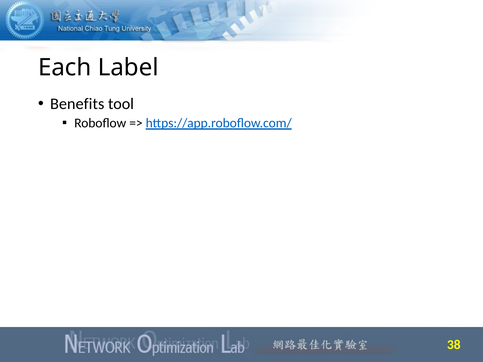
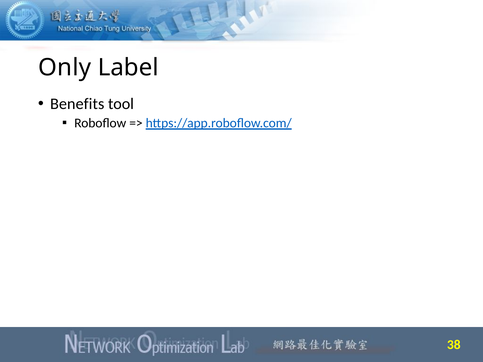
Each: Each -> Only
